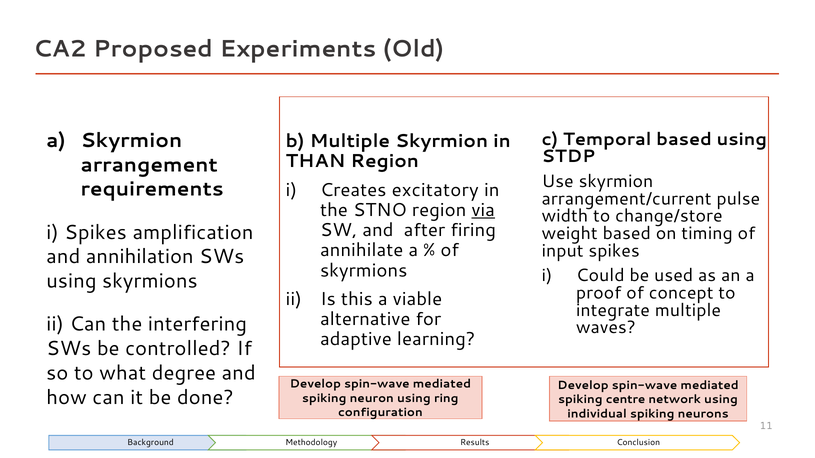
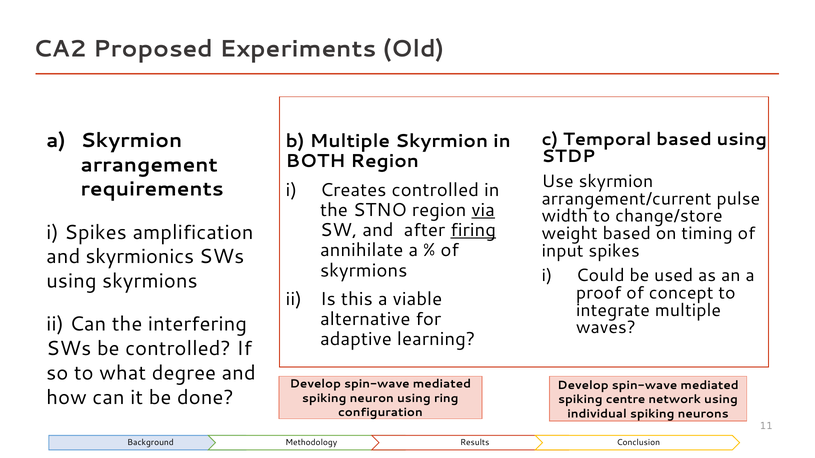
THAN: THAN -> BOTH
Creates excitatory: excitatory -> controlled
firing underline: none -> present
annihilation: annihilation -> skyrmionics
